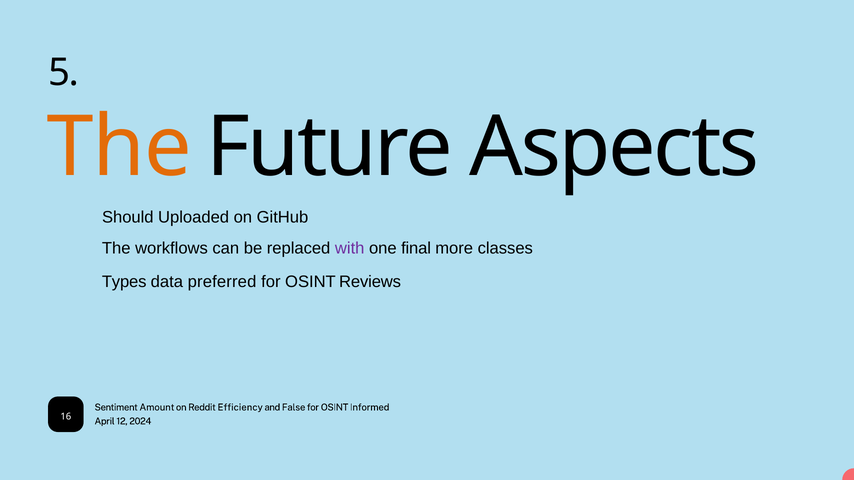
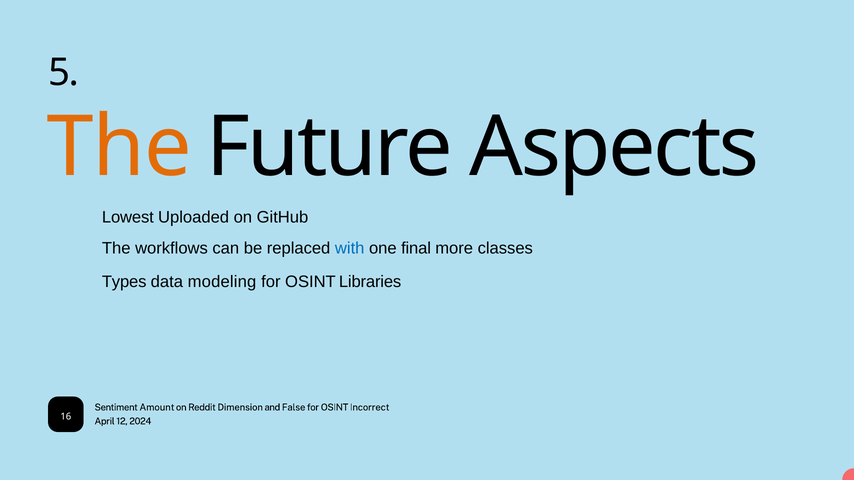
Should: Should -> Lowest
with colour: purple -> blue
preferred: preferred -> modeling
Reviews: Reviews -> Libraries
Efficiency: Efficiency -> Dimension
Informed: Informed -> Incorrect
